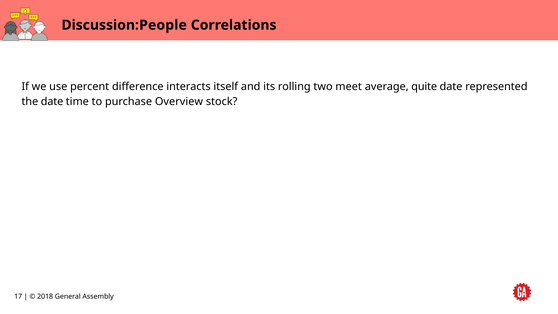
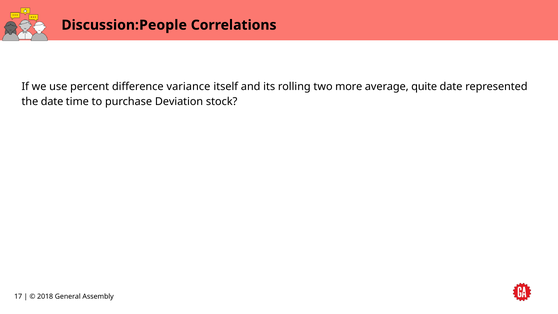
interacts: interacts -> variance
meet: meet -> more
Overview: Overview -> Deviation
